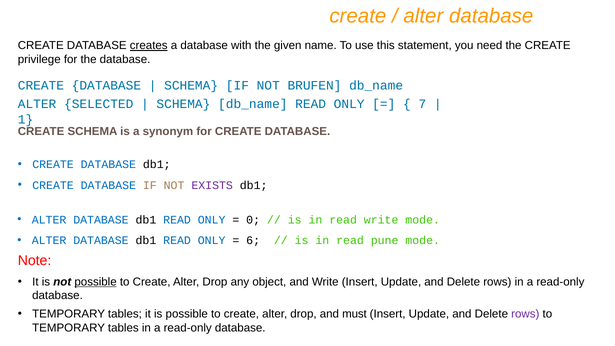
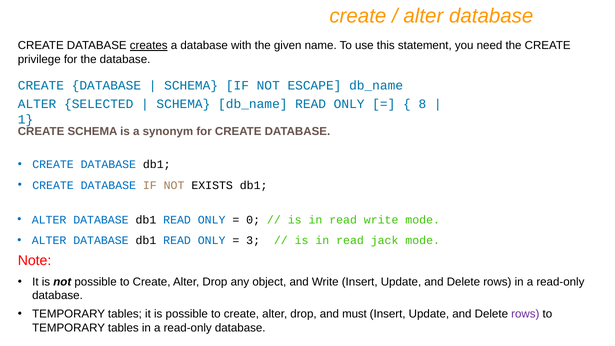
BRUFEN: BRUFEN -> ESCAPE
7: 7 -> 8
EXISTS colour: purple -> black
6: 6 -> 3
pune: pune -> jack
possible at (96, 282) underline: present -> none
